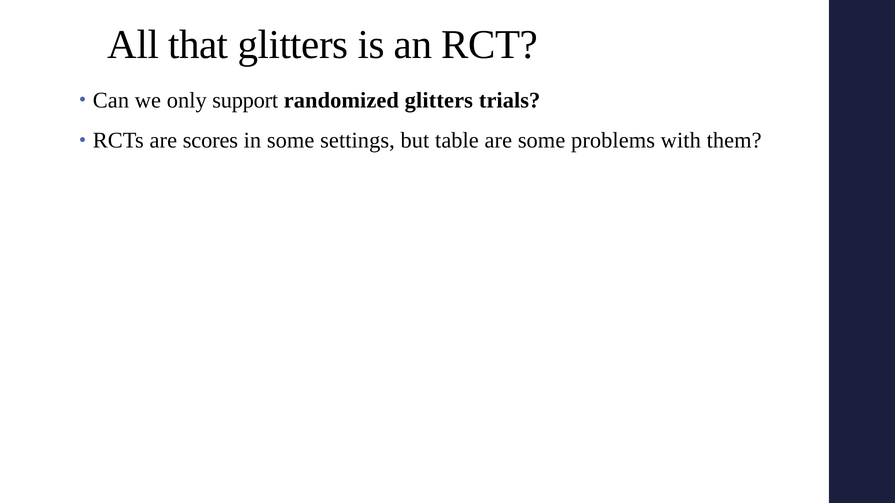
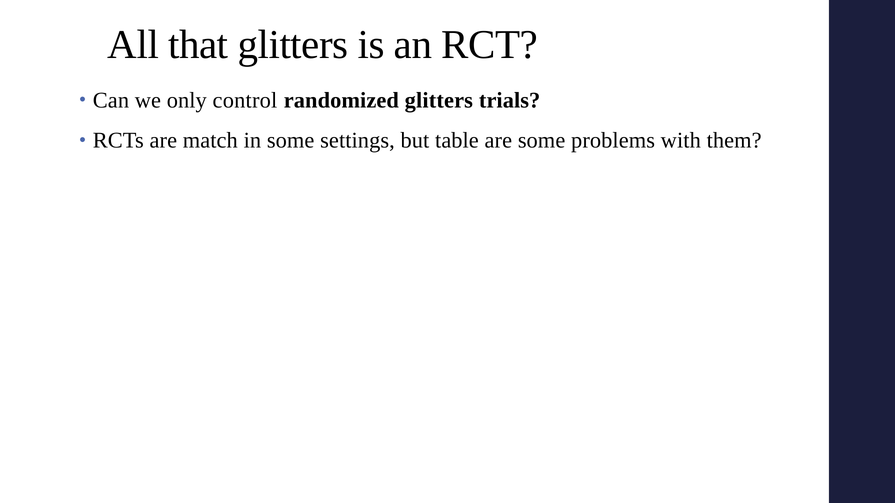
support: support -> control
scores: scores -> match
